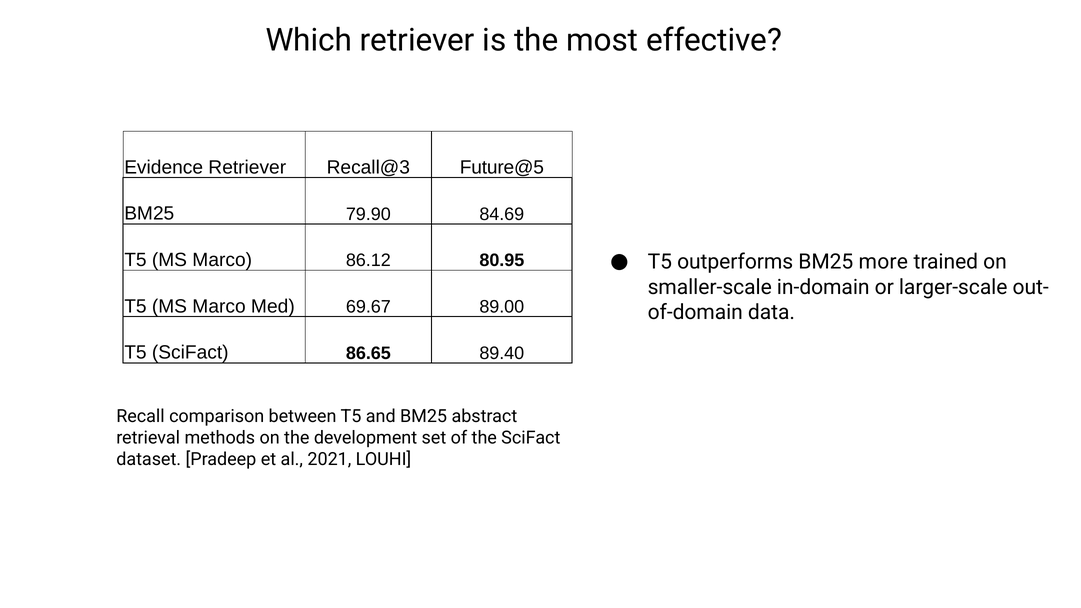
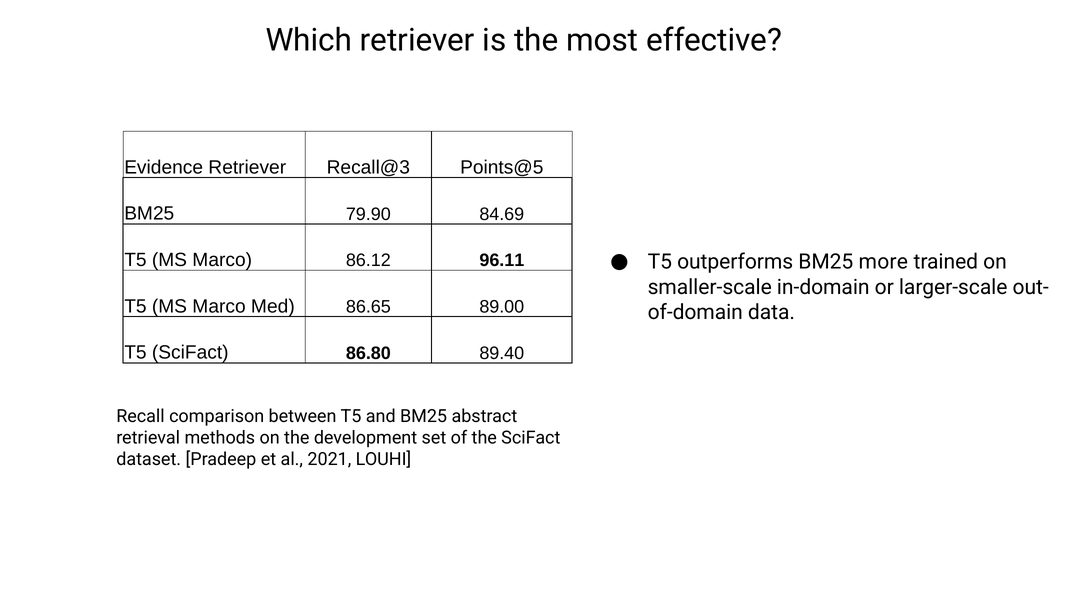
Future@5: Future@5 -> Points@5
80.95: 80.95 -> 96.11
69.67: 69.67 -> 86.65
86.65: 86.65 -> 86.80
